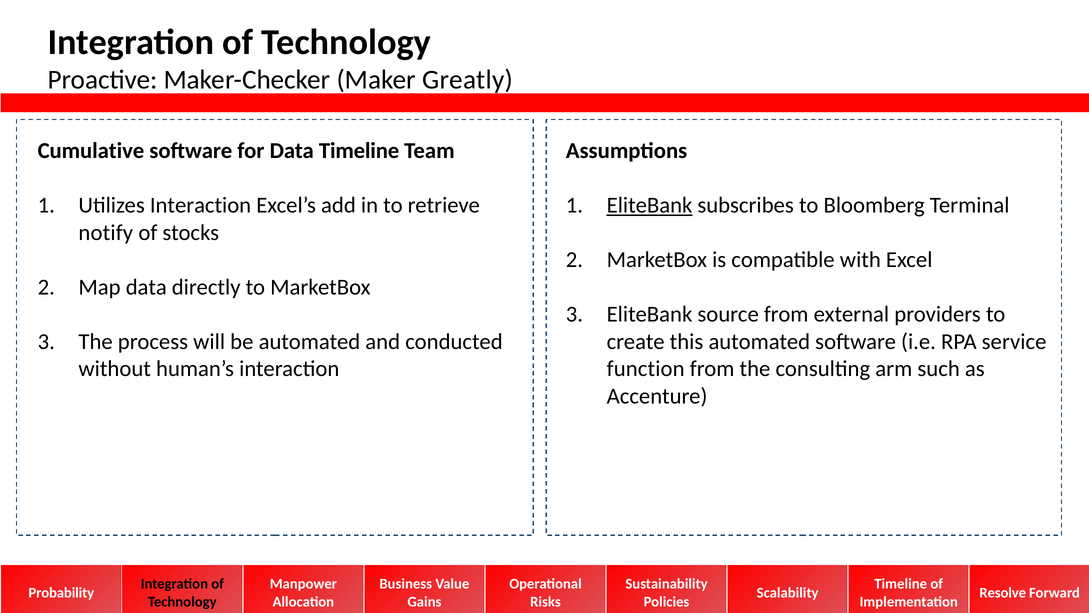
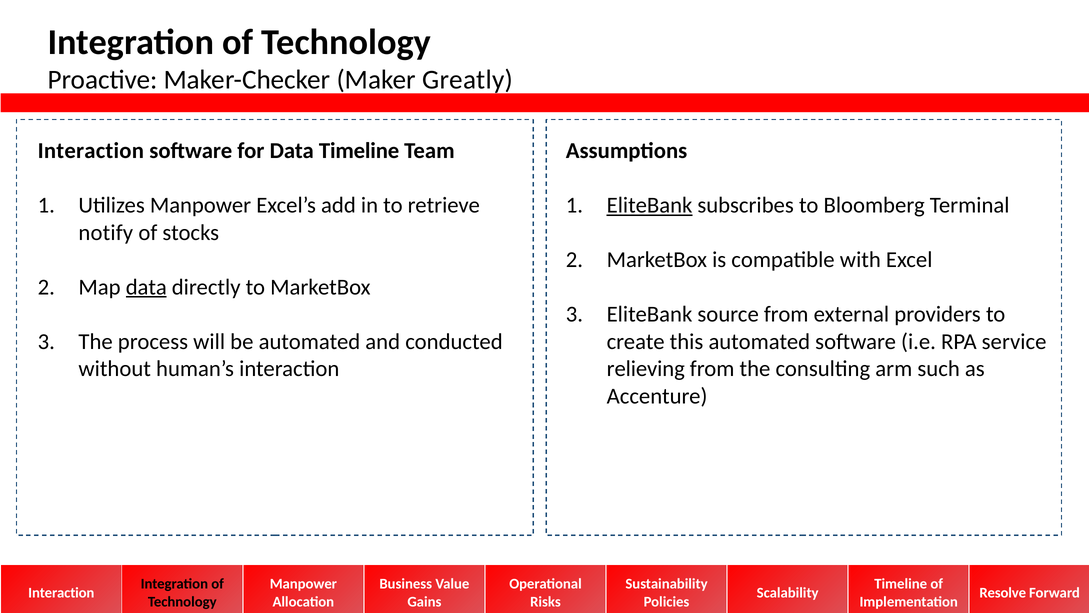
Cumulative at (91, 151): Cumulative -> Interaction
Utilizes Interaction: Interaction -> Manpower
data at (146, 287) underline: none -> present
function: function -> relieving
Probability at (61, 592): Probability -> Interaction
